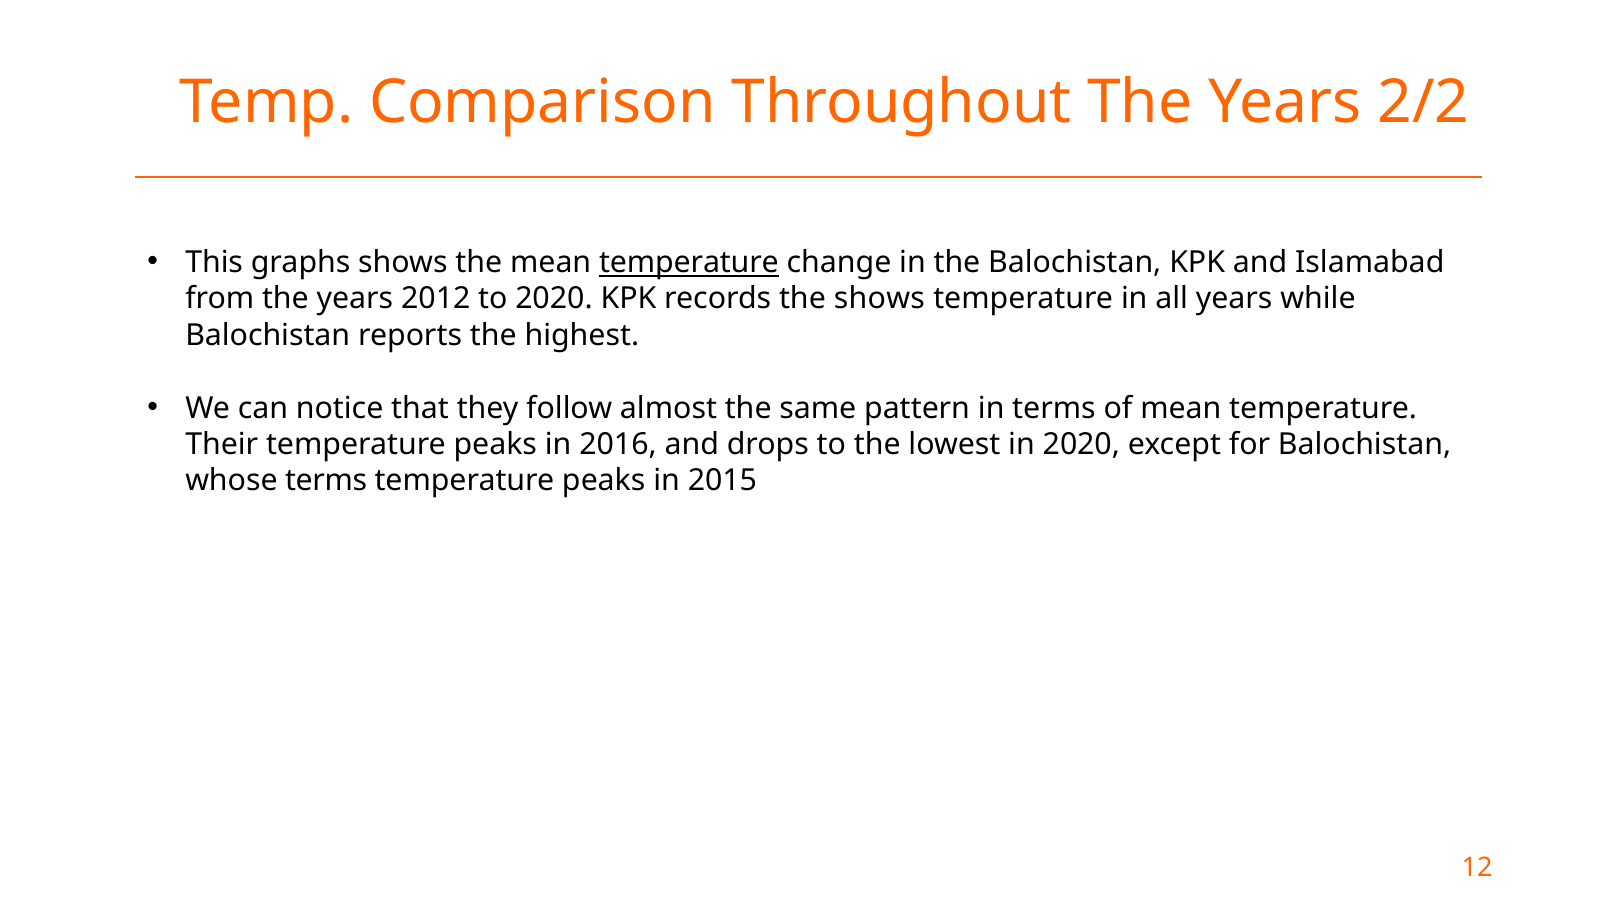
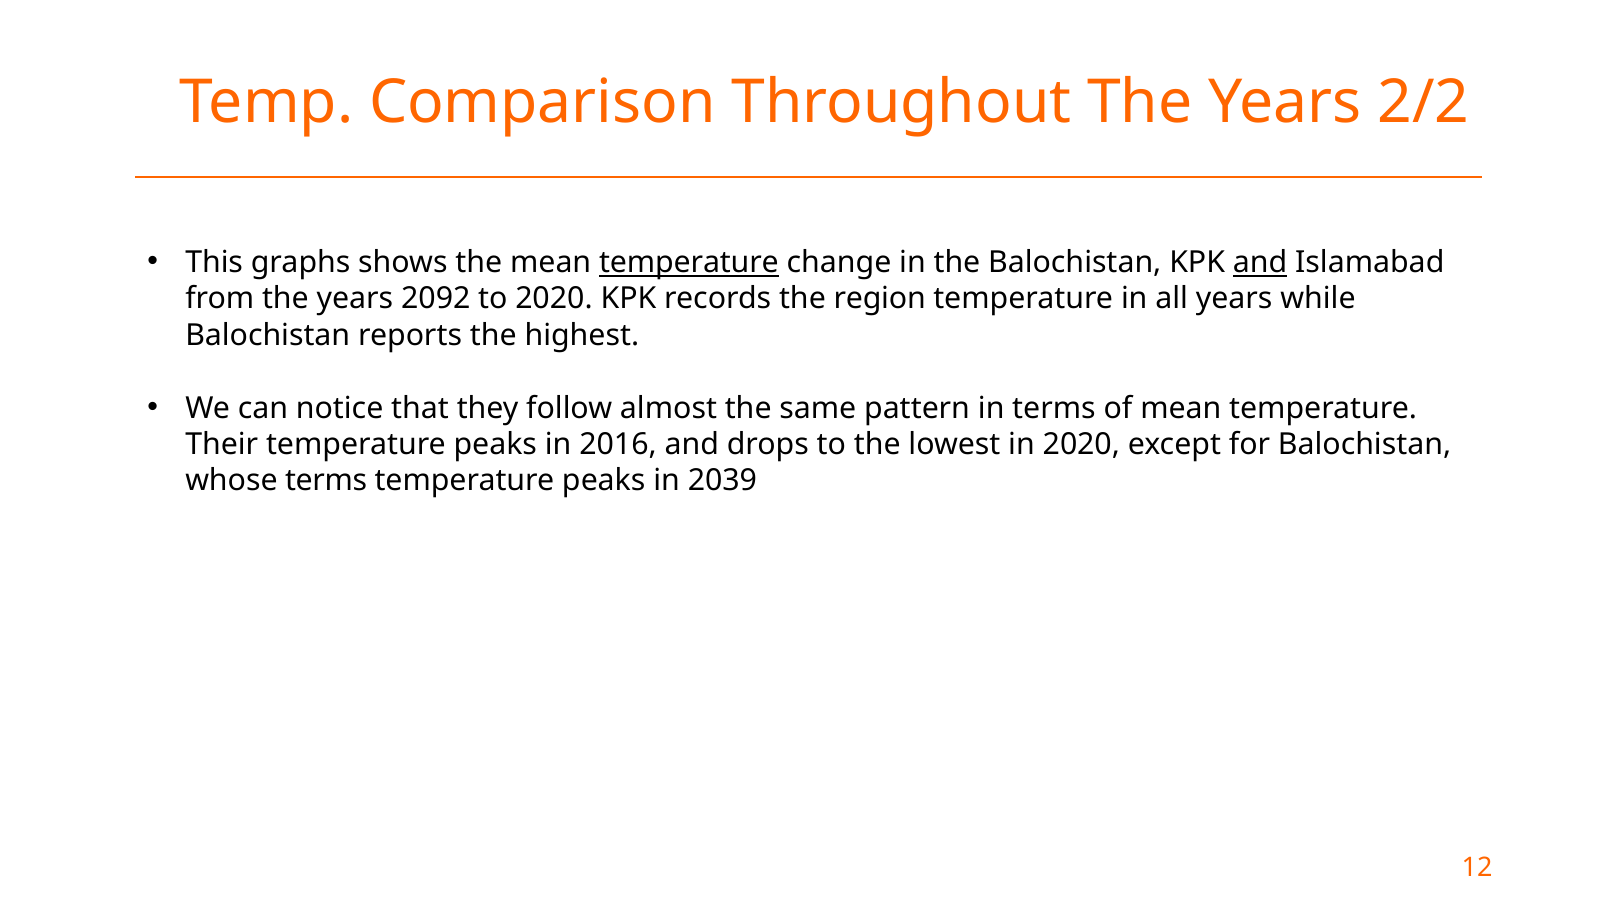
and at (1260, 262) underline: none -> present
2012: 2012 -> 2092
the shows: shows -> region
2015: 2015 -> 2039
